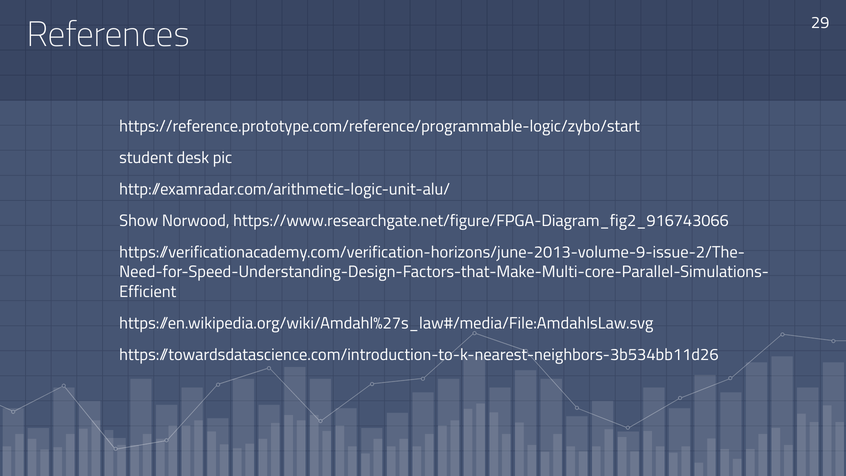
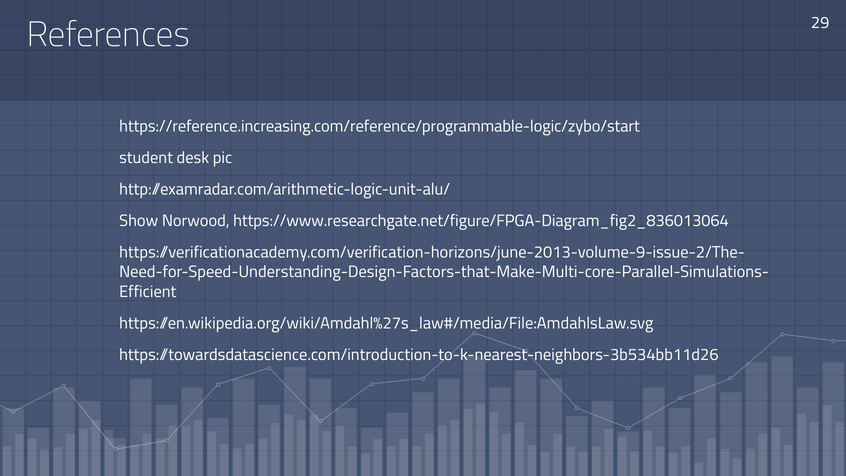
https://reference.prototype.com/reference/programmable-logic/zybo/start: https://reference.prototype.com/reference/programmable-logic/zybo/start -> https://reference.increasing.com/reference/programmable-logic/zybo/start
https://www.researchgate.net/figure/FPGA-Diagram_fig2_916743066: https://www.researchgate.net/figure/FPGA-Diagram_fig2_916743066 -> https://www.researchgate.net/figure/FPGA-Diagram_fig2_836013064
